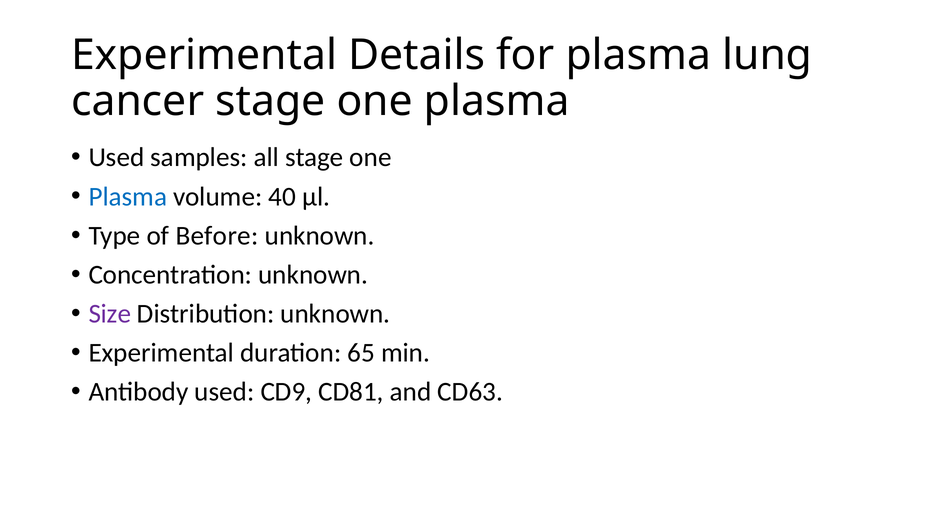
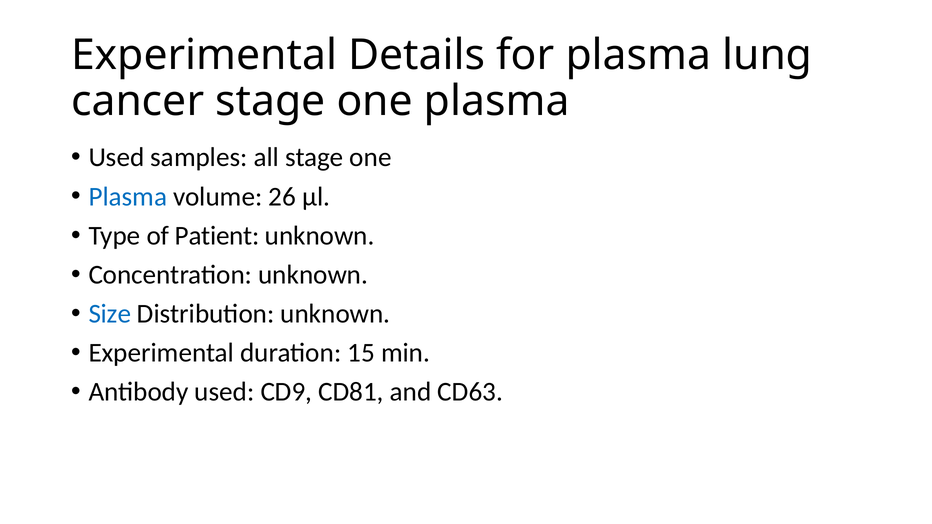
40: 40 -> 26
Before: Before -> Patient
Size colour: purple -> blue
65: 65 -> 15
